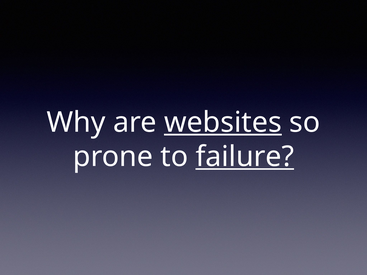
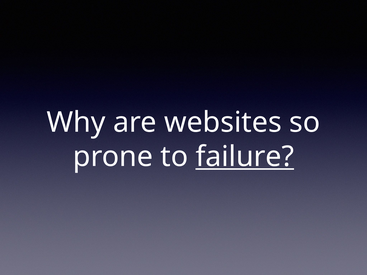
websites underline: present -> none
